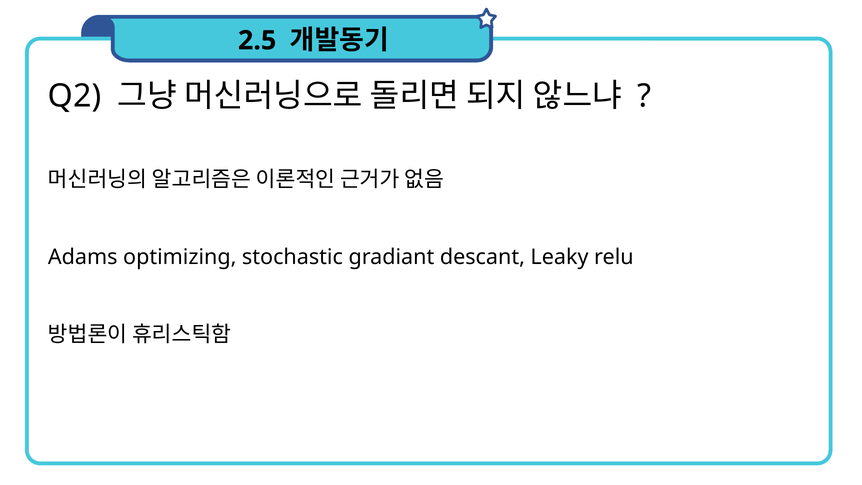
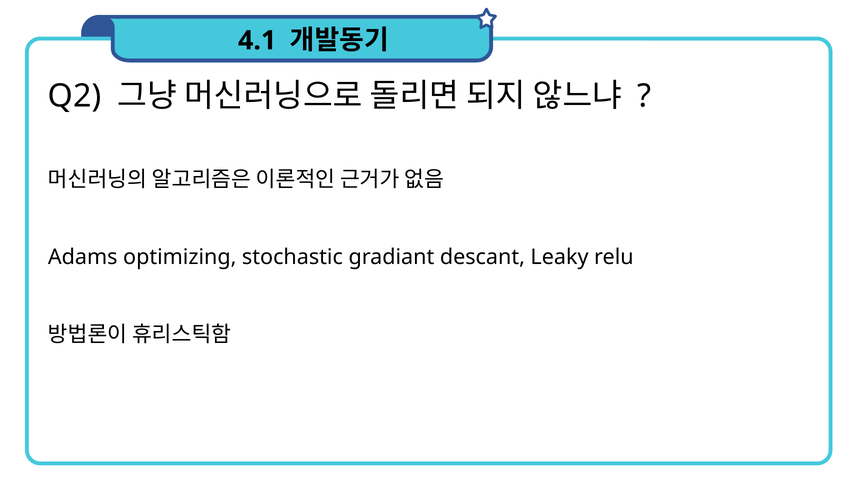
2.5: 2.5 -> 4.1
